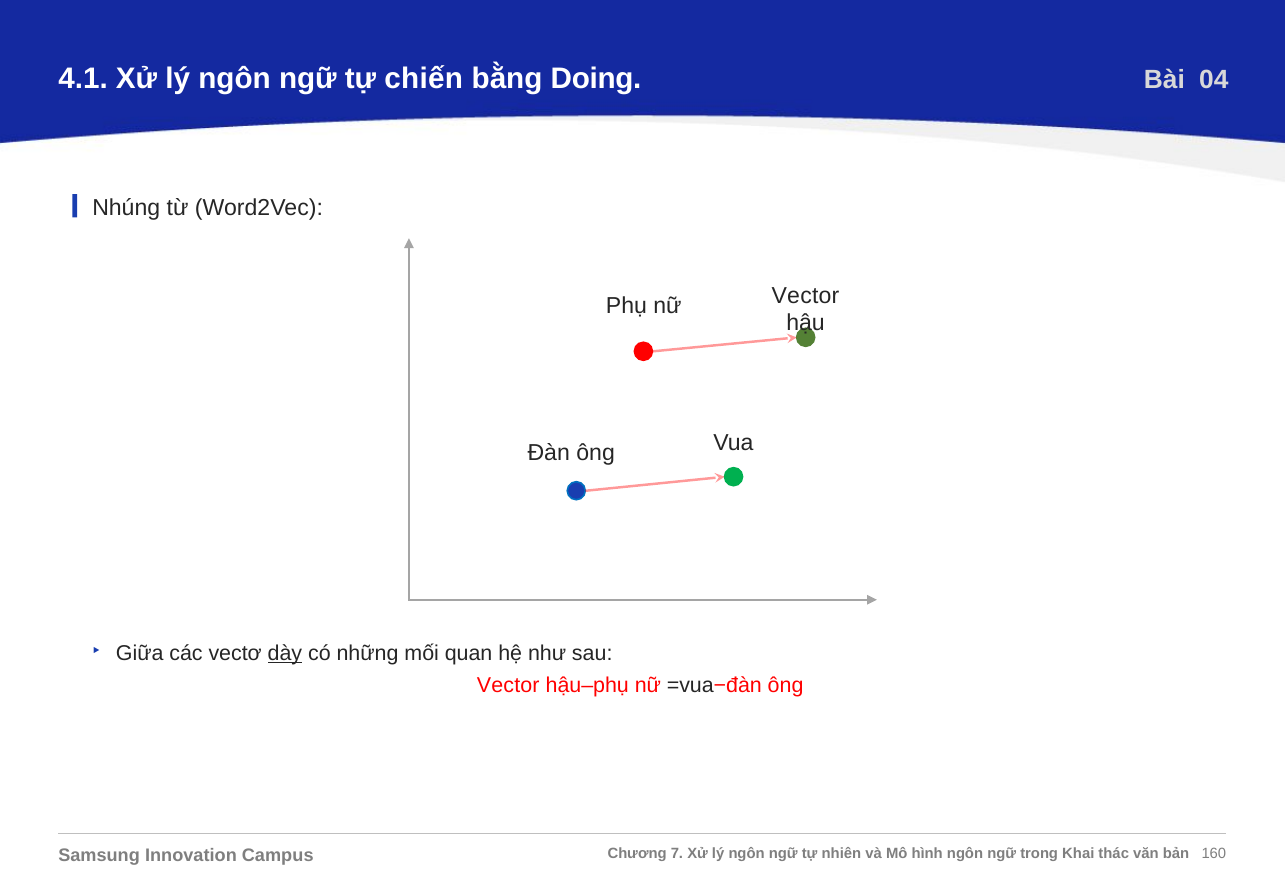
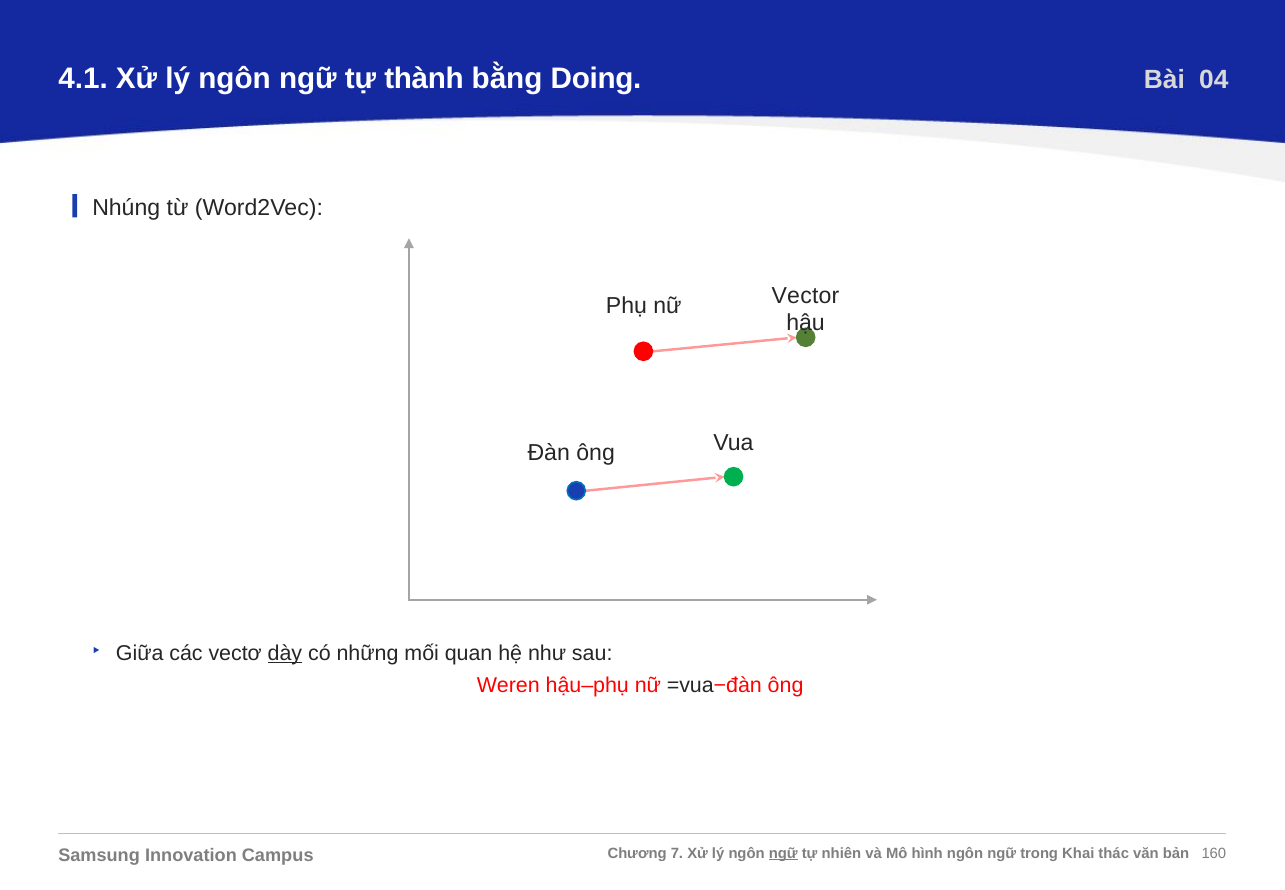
chiến: chiến -> thành
Vector at (508, 685): Vector -> Weren
ngữ at (783, 853) underline: none -> present
